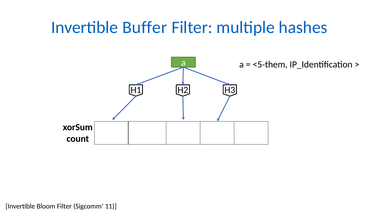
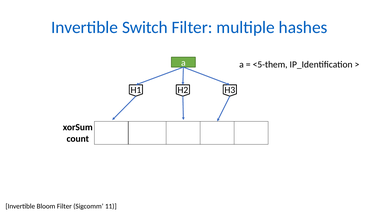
Buffer: Buffer -> Switch
